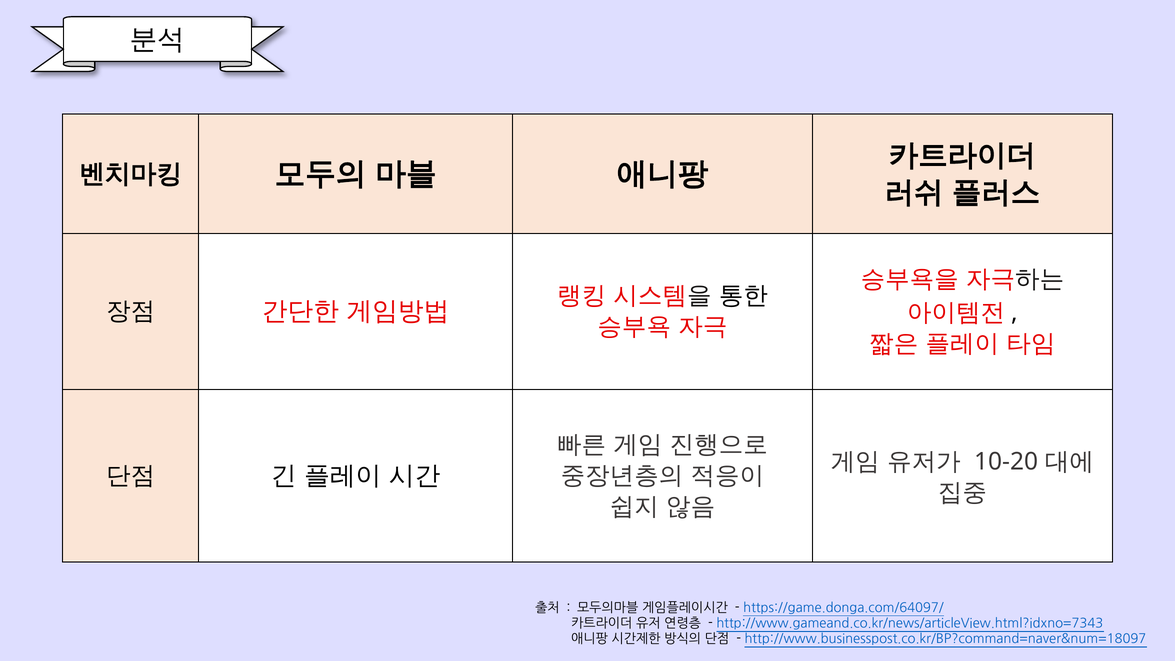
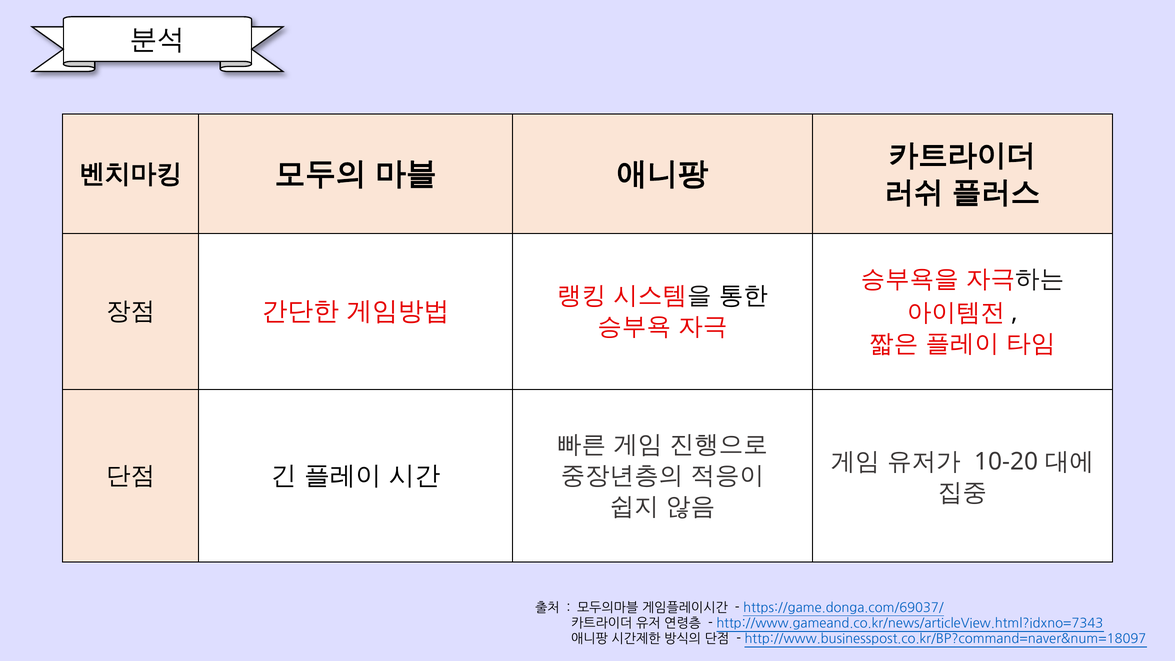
https://game.donga.com/64097/: https://game.donga.com/64097/ -> https://game.donga.com/69037/
